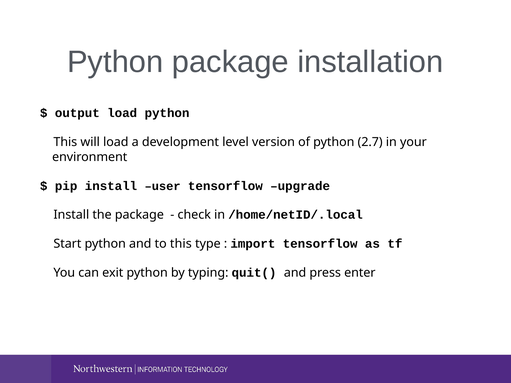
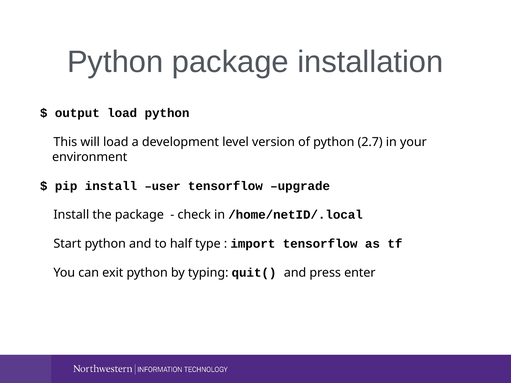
to this: this -> half
